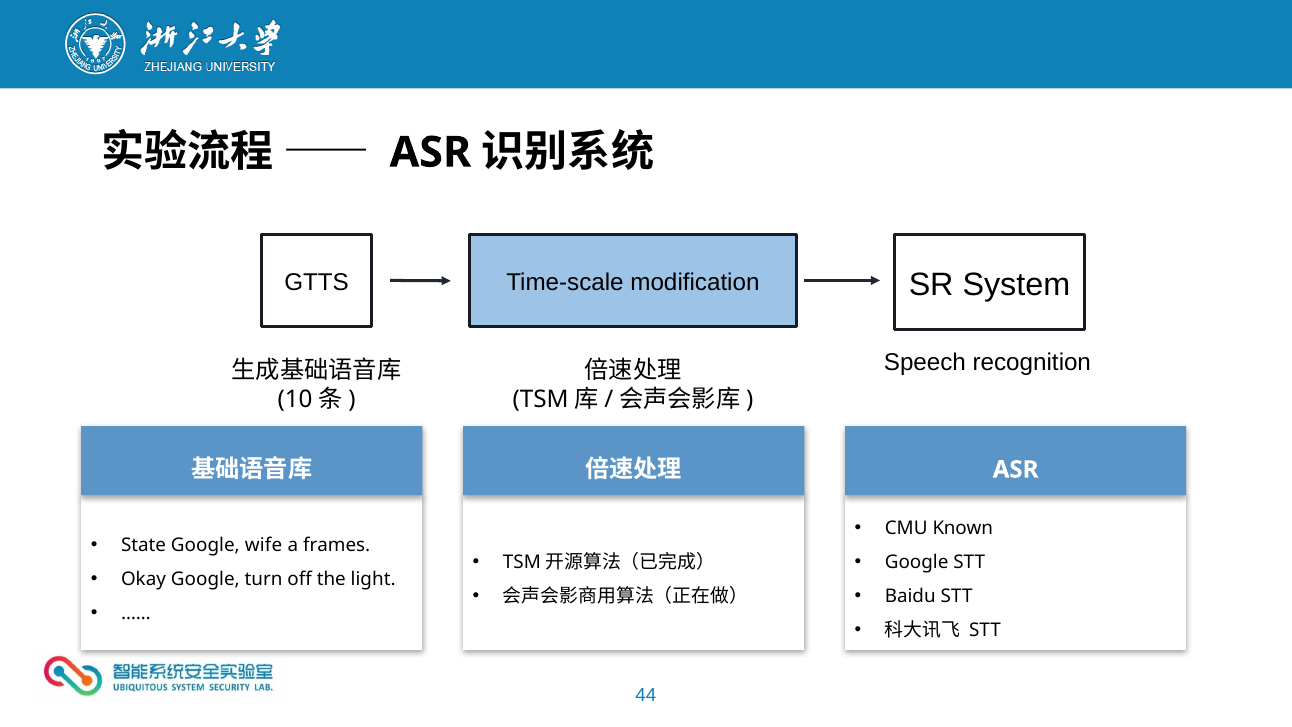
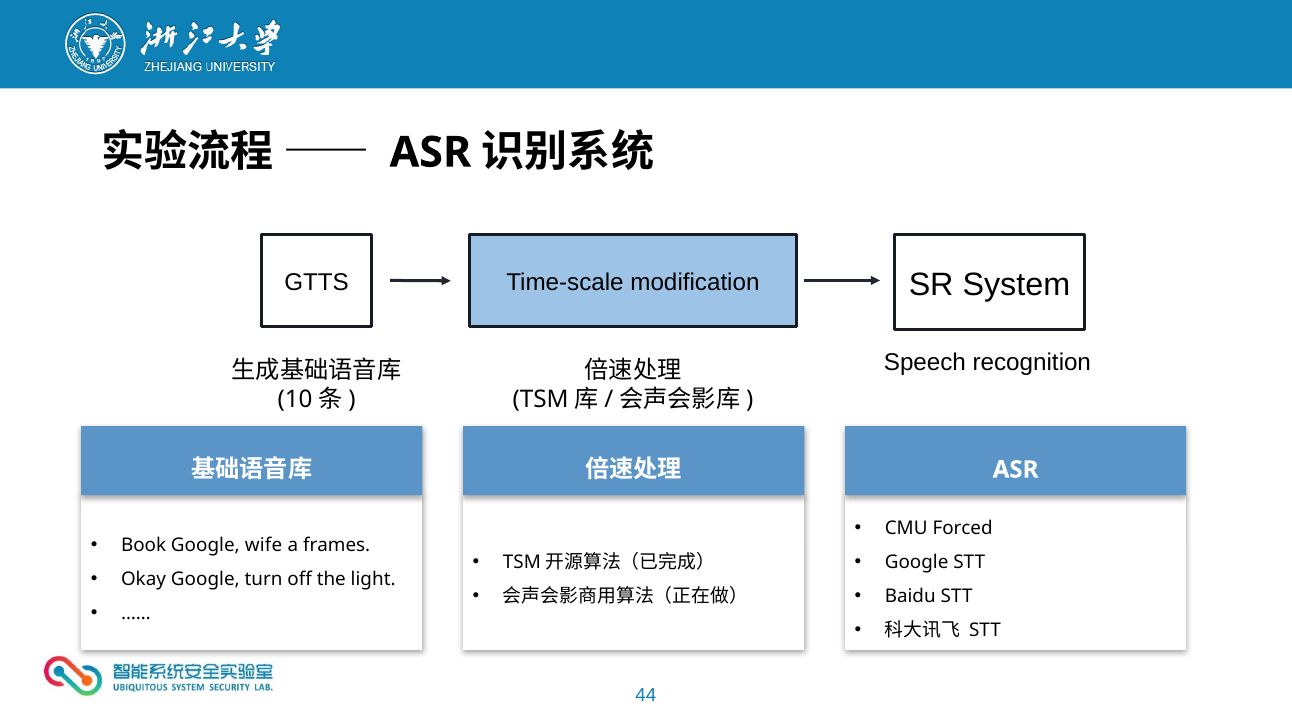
Known: Known -> Forced
State: State -> Book
